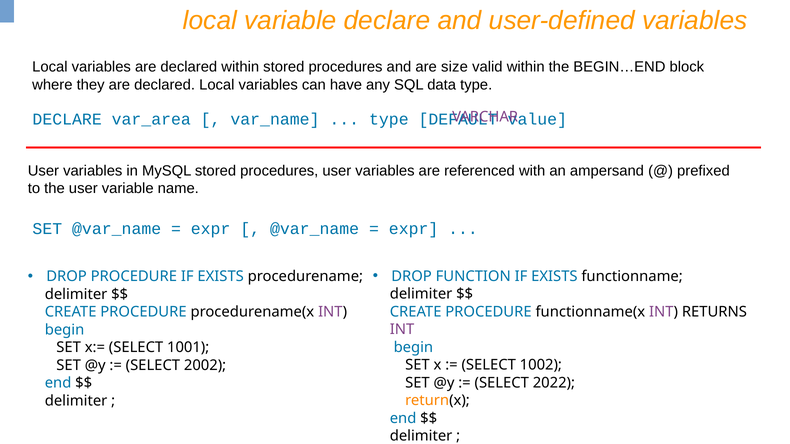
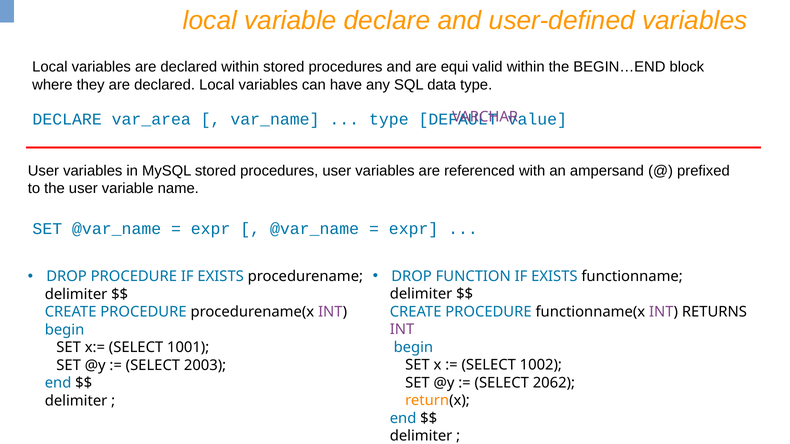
size: size -> equi
2002: 2002 -> 2003
2022: 2022 -> 2062
